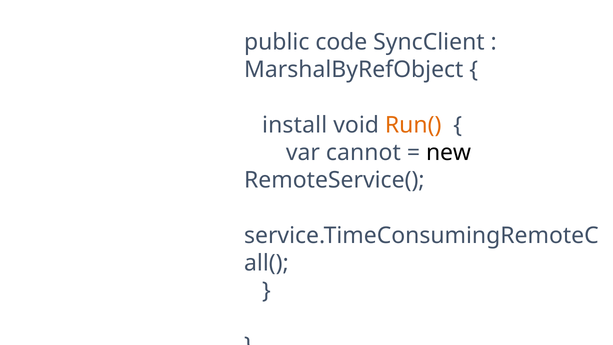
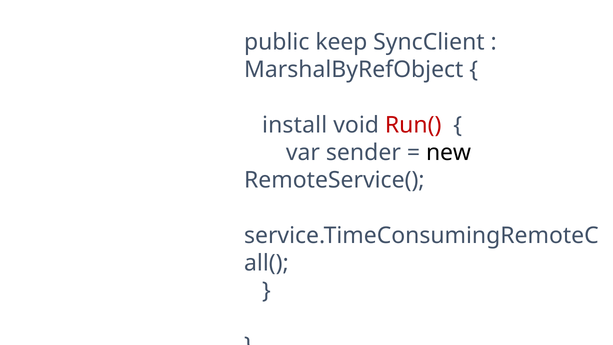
code: code -> keep
Run( colour: orange -> red
cannot: cannot -> sender
